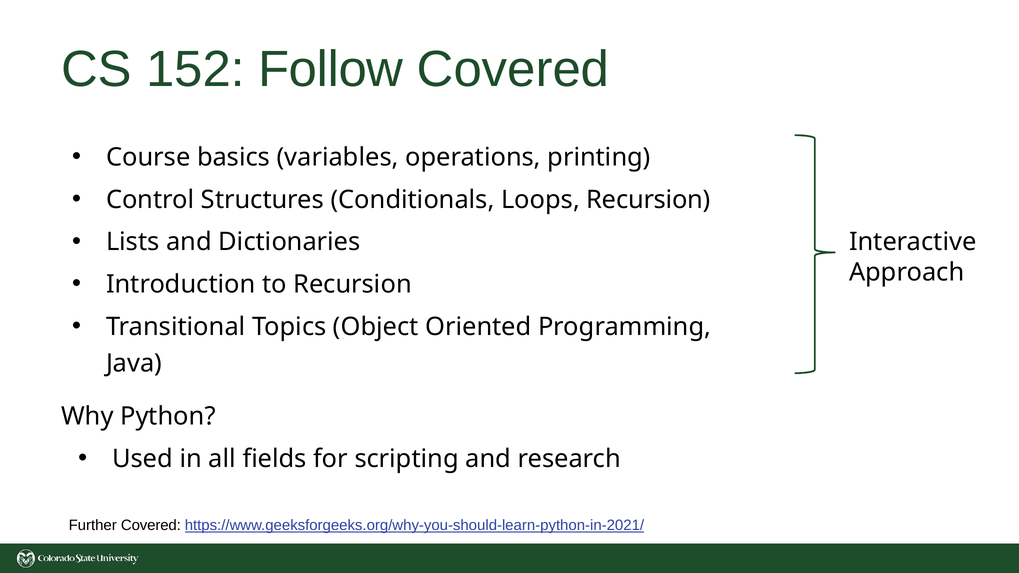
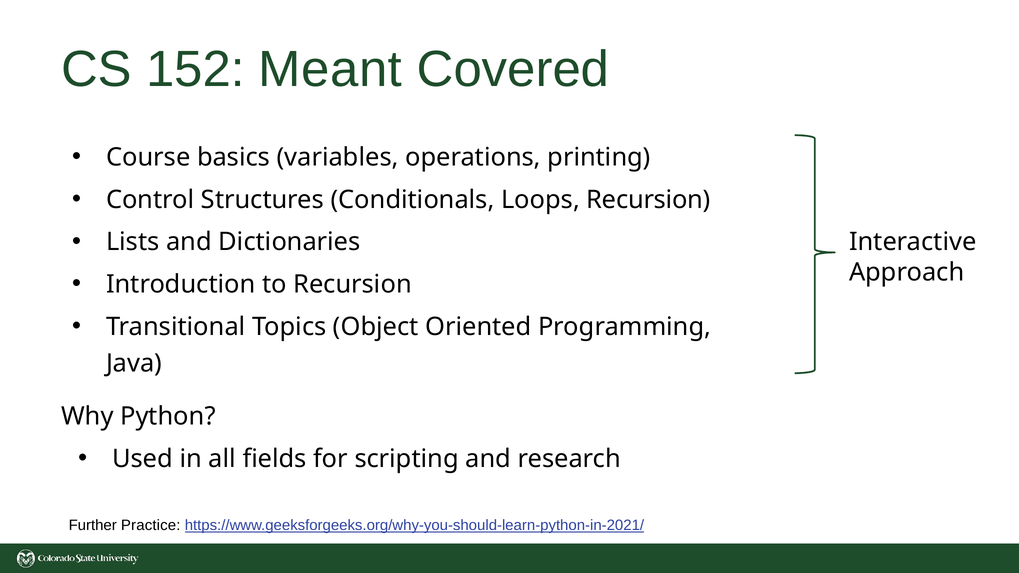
Follow: Follow -> Meant
Further Covered: Covered -> Practice
